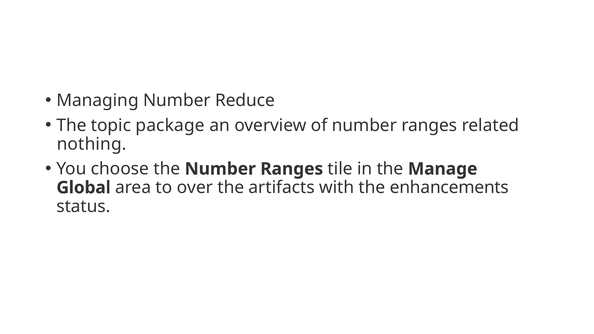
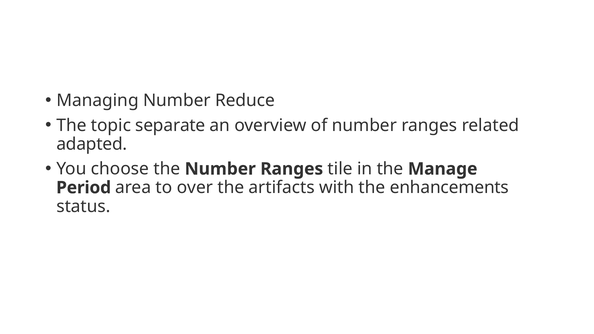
package: package -> separate
nothing: nothing -> adapted
Global: Global -> Period
